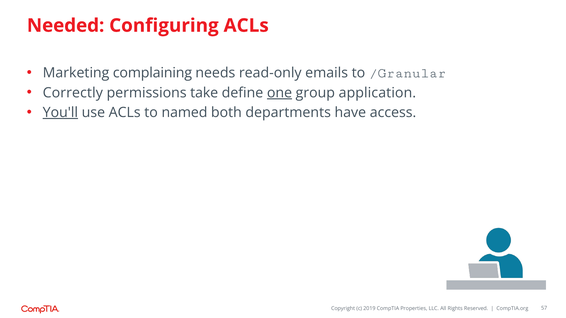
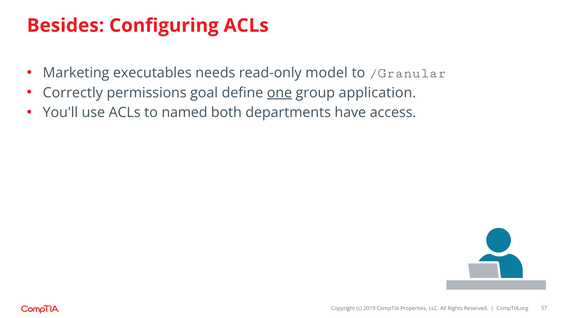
Needed: Needed -> Besides
complaining: complaining -> executables
emails: emails -> model
take: take -> goal
You'll underline: present -> none
